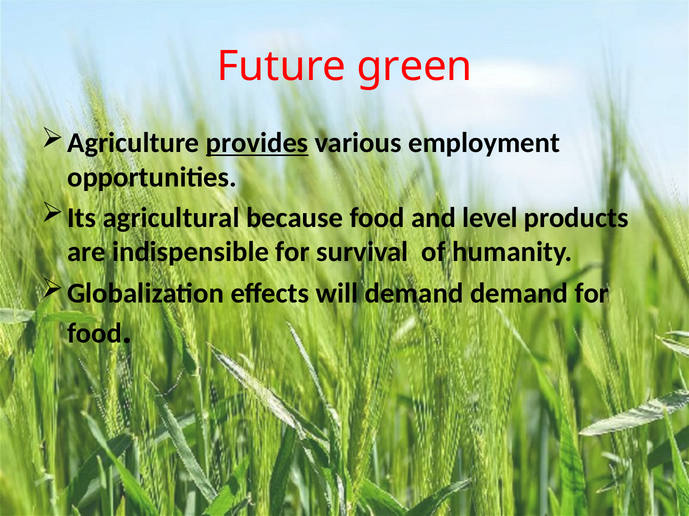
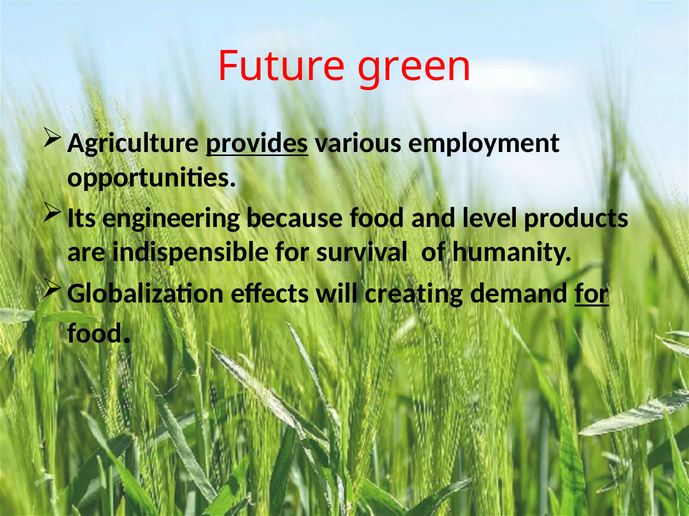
agricultural: agricultural -> engineering
will demand: demand -> creating
for at (592, 294) underline: none -> present
